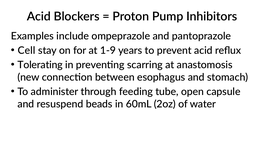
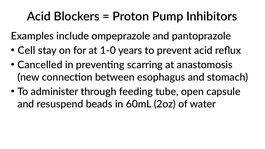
1-9: 1-9 -> 1-0
Tolerating: Tolerating -> Cancelled
